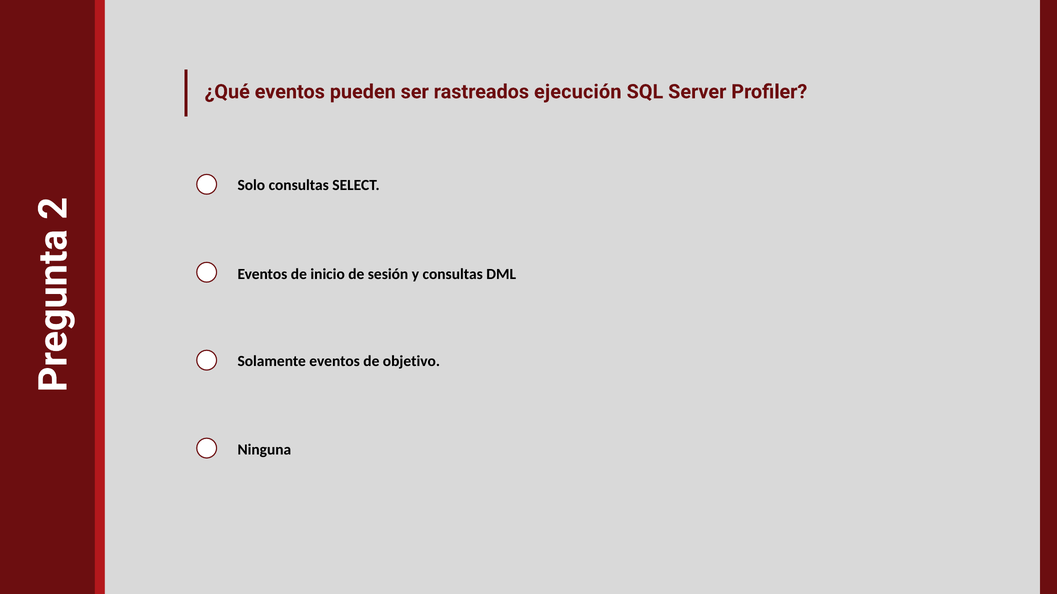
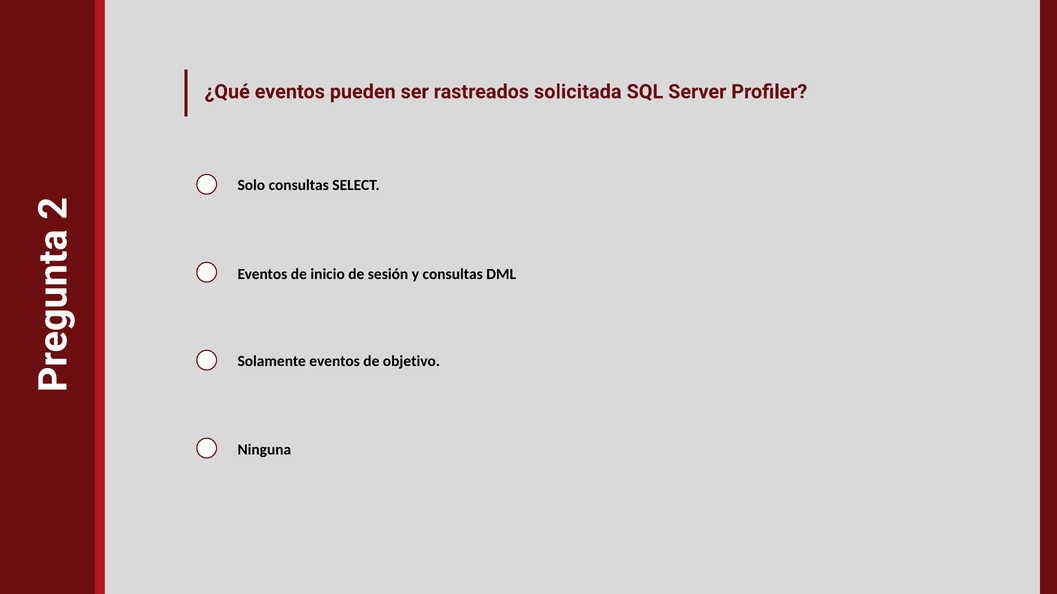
ejecución: ejecución -> solicitada
